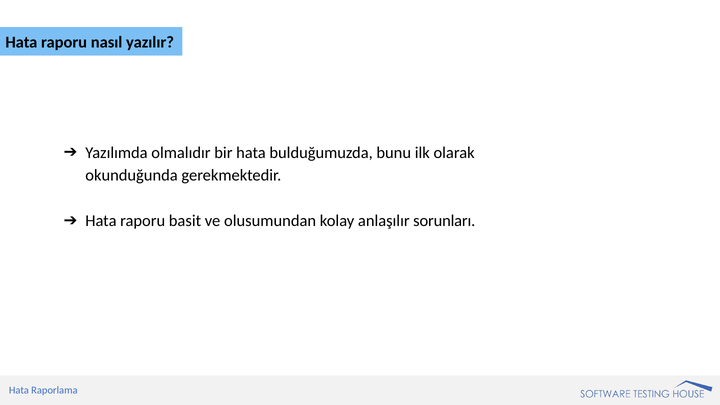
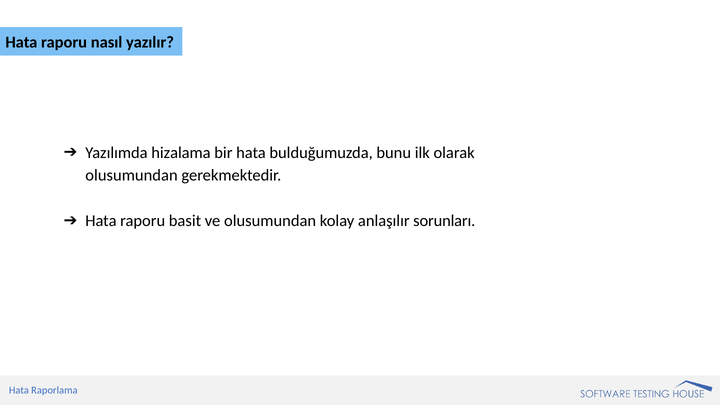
olmalıdır: olmalıdır -> hizalama
okunduğunda at (132, 176): okunduğunda -> olusumundan
